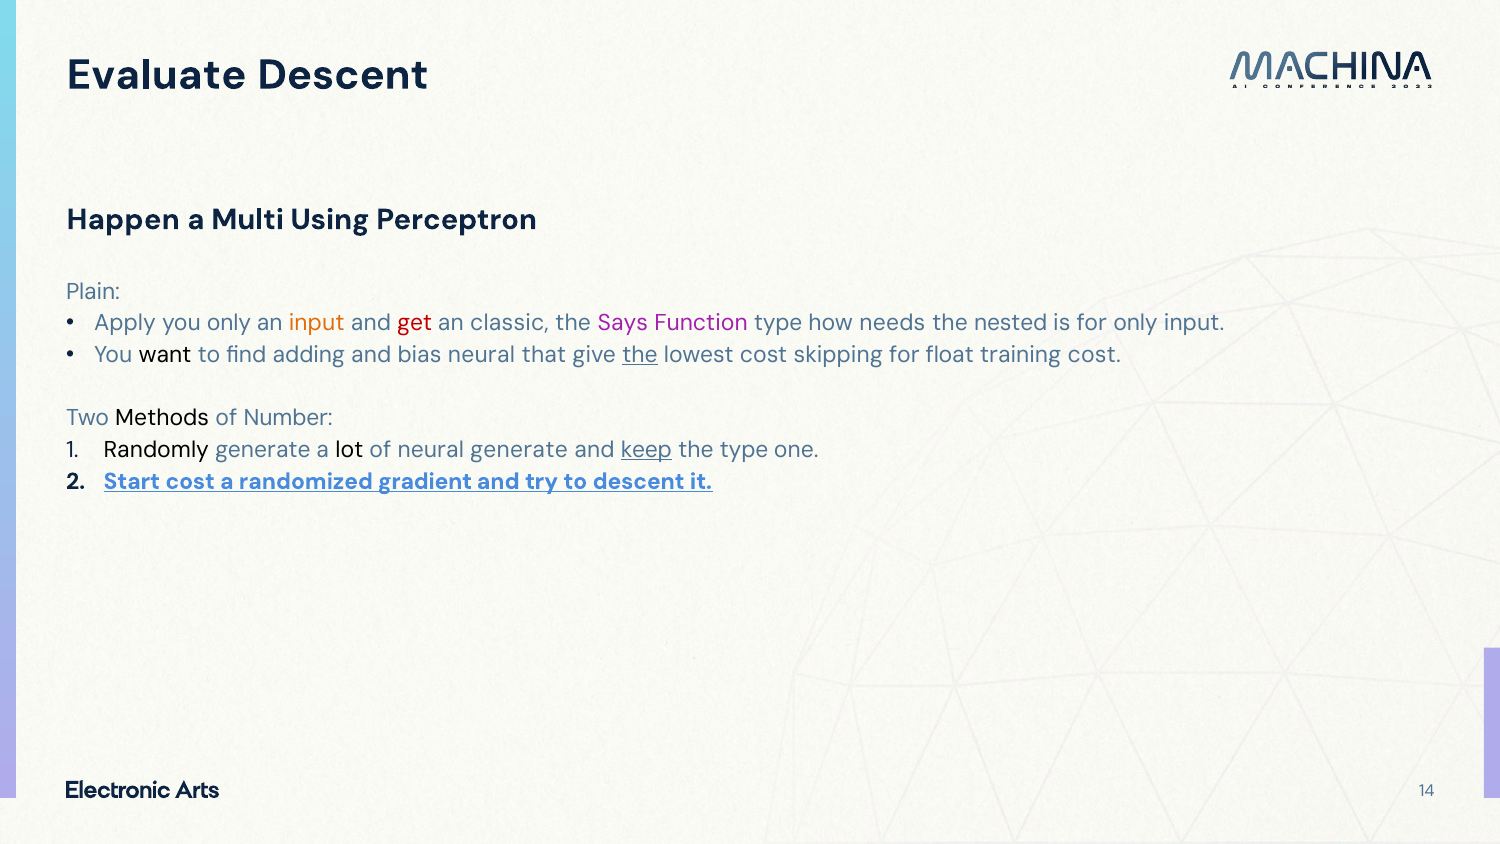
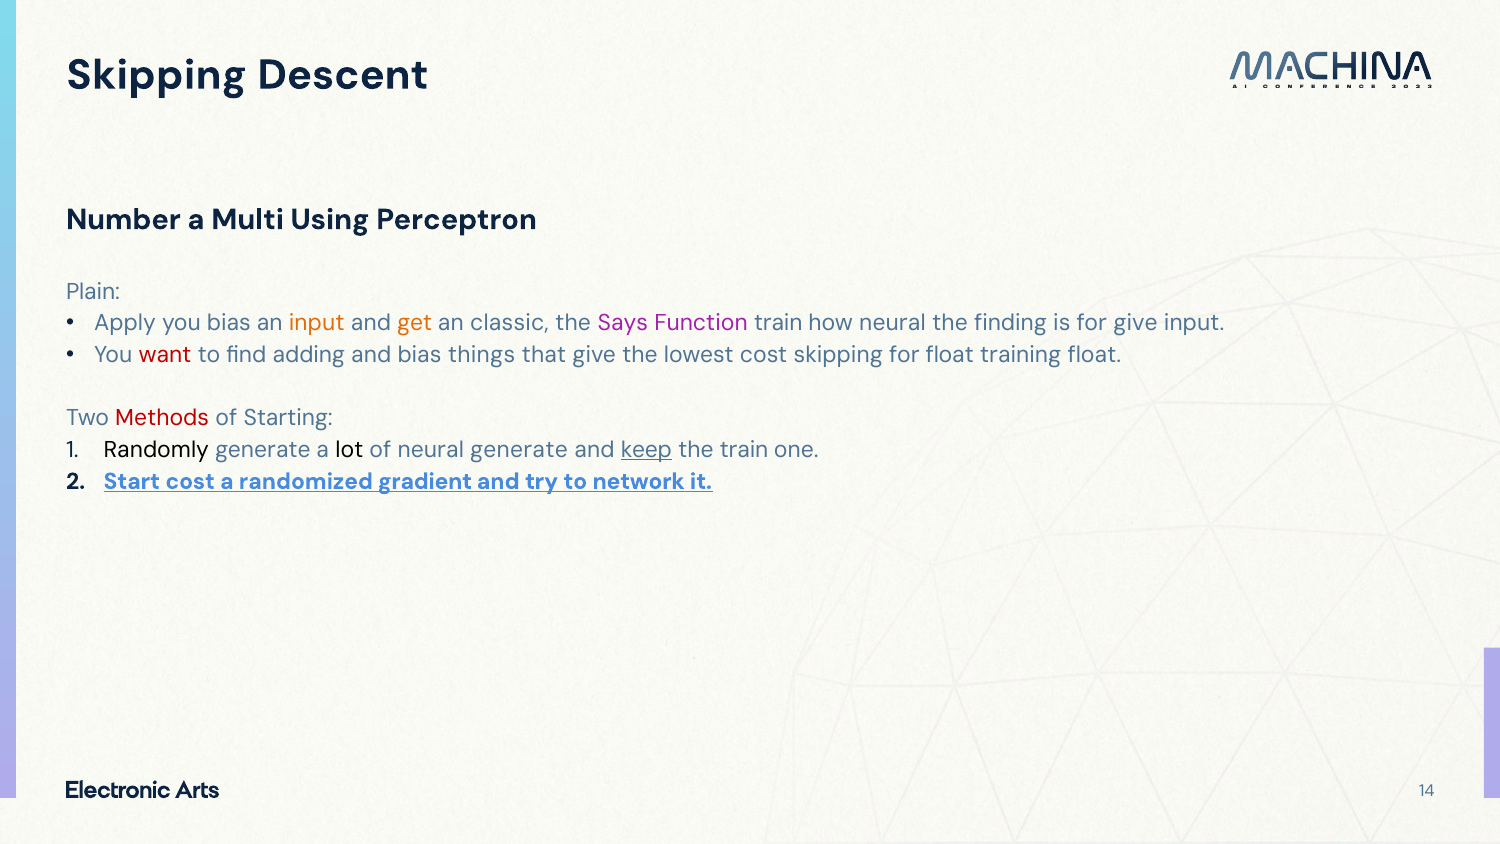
Evaluate at (157, 75): Evaluate -> Skipping
Happen: Happen -> Number
you only: only -> bias
get colour: red -> orange
Function type: type -> train
how needs: needs -> neural
nested: nested -> finding
for only: only -> give
want colour: black -> red
bias neural: neural -> things
the at (640, 355) underline: present -> none
training cost: cost -> float
Methods colour: black -> red
Number: Number -> Starting
the type: type -> train
to descent: descent -> network
